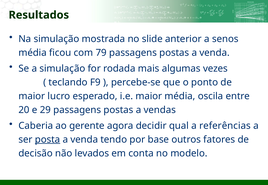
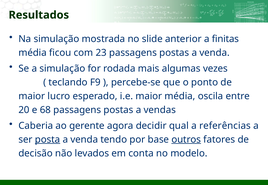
senos: senos -> finitas
79: 79 -> 23
29: 29 -> 68
outros underline: none -> present
